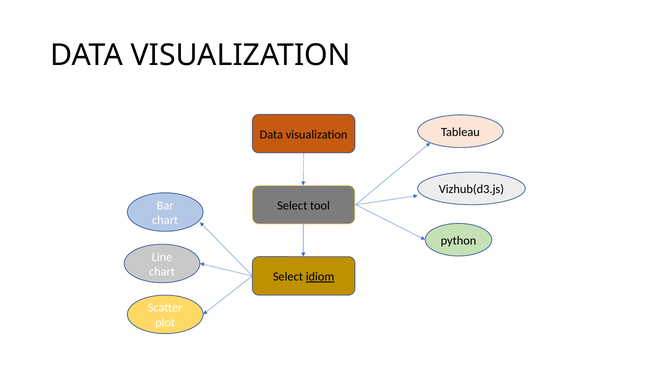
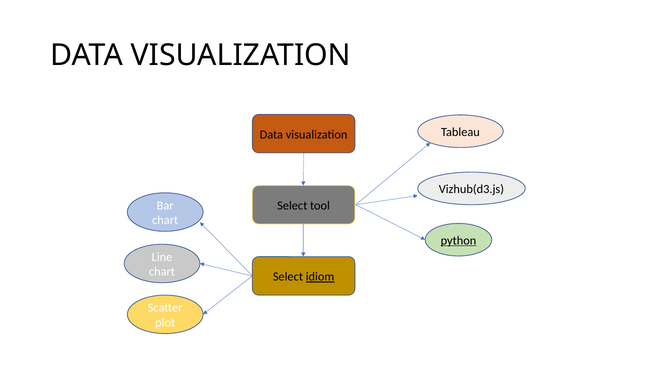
python underline: none -> present
